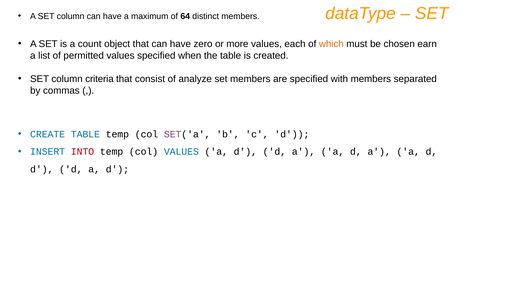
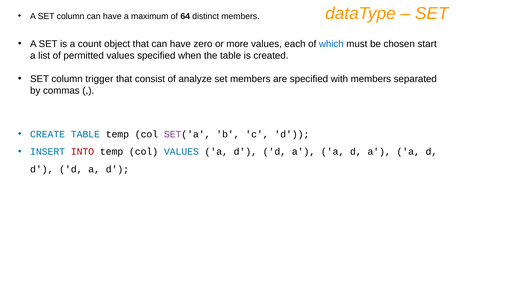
which colour: orange -> blue
earn: earn -> start
criteria: criteria -> trigger
